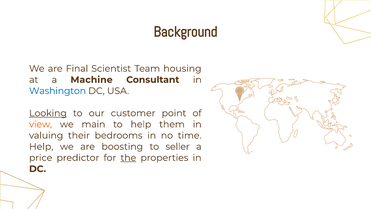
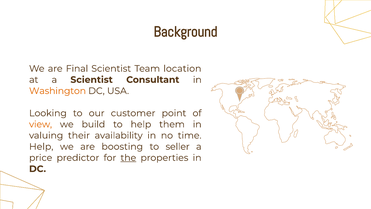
housing: housing -> location
a Machine: Machine -> Scientist
Washington colour: blue -> orange
Looking underline: present -> none
main: main -> build
bedrooms: bedrooms -> availability
